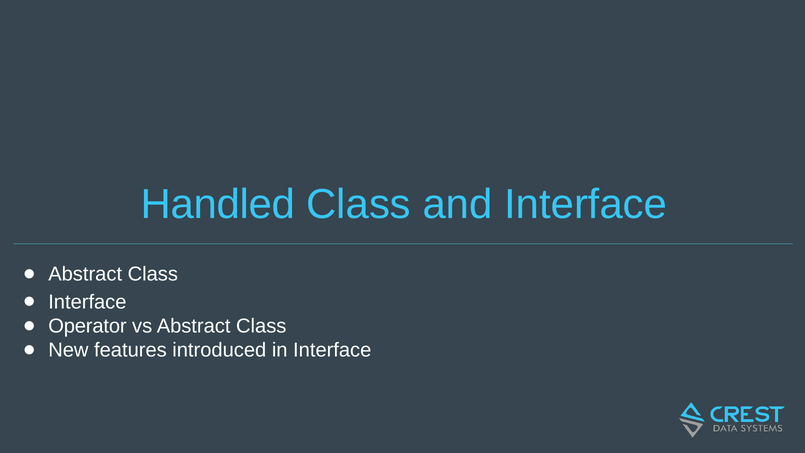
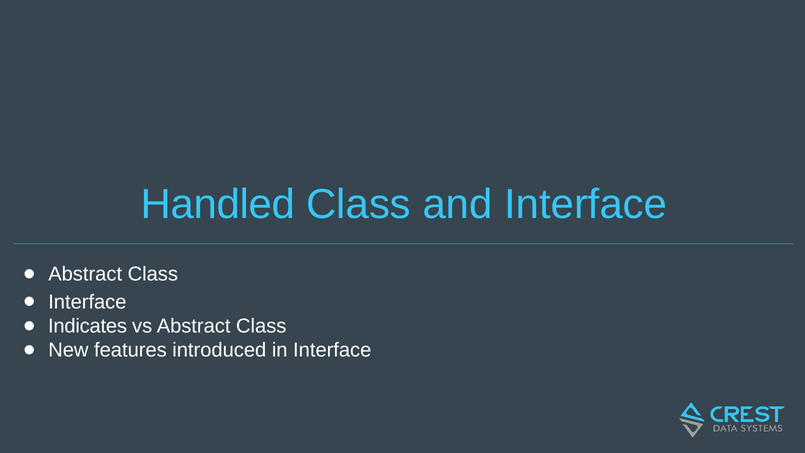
Operator: Operator -> Indicates
